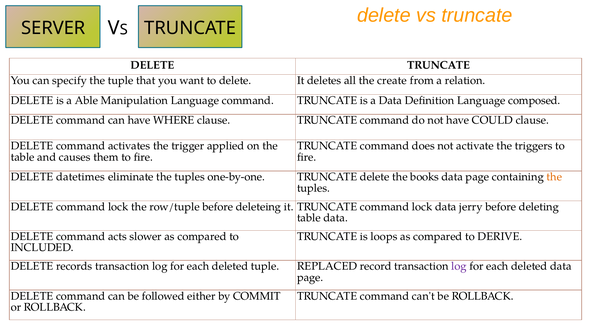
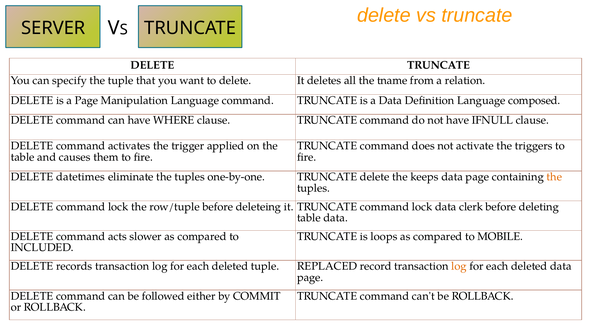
create: create -> tname
a Able: Able -> Page
COULD: COULD -> IFNULL
books: books -> keeps
jerry: jerry -> clerk
DERIVE: DERIVE -> MOBILE
log at (459, 266) colour: purple -> orange
